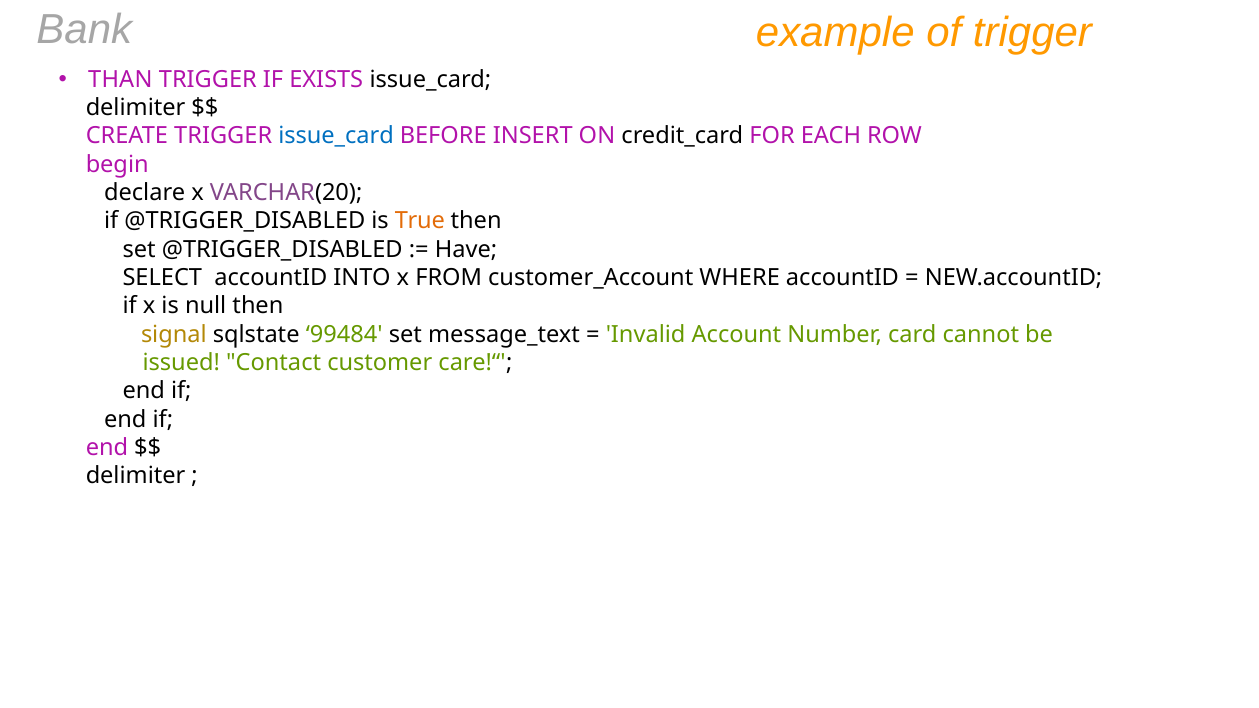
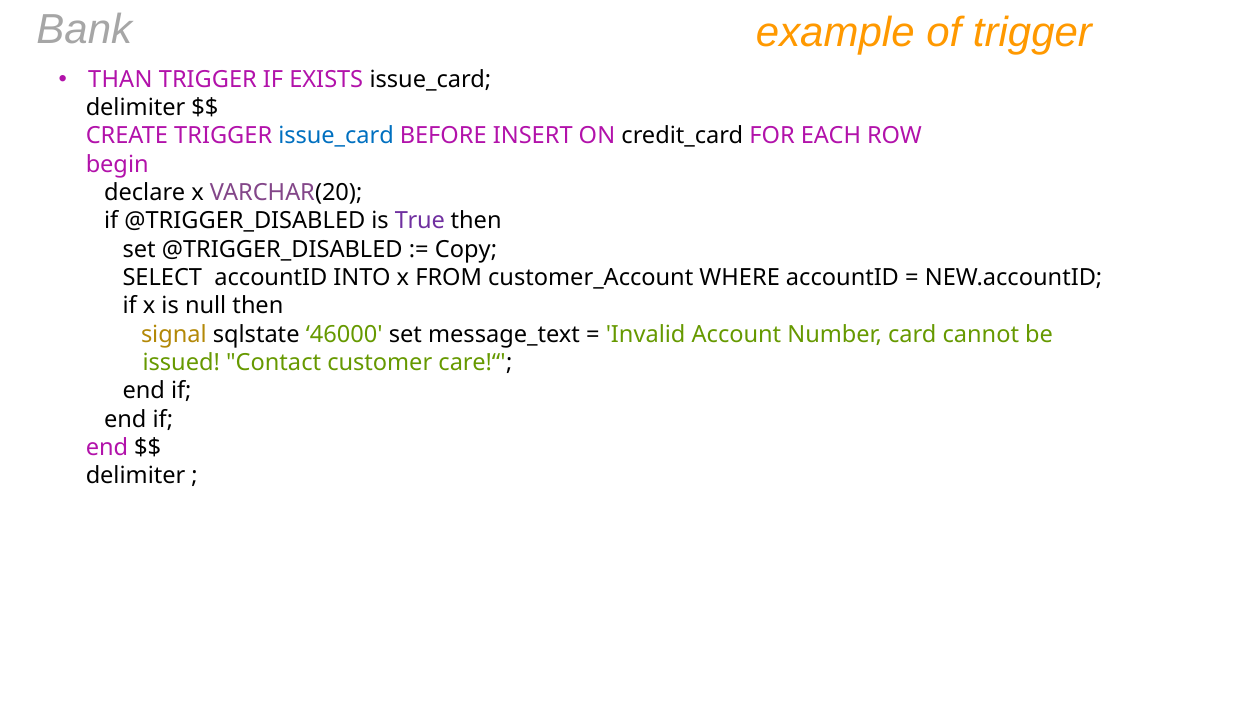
True colour: orange -> purple
Have: Have -> Copy
99484: 99484 -> 46000
